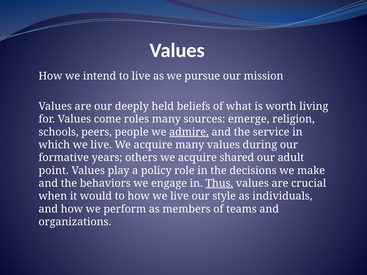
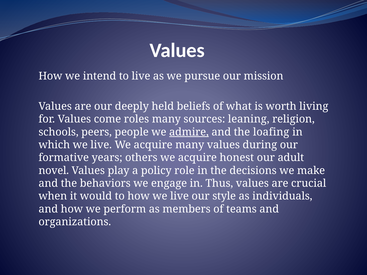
emerge: emerge -> leaning
service: service -> loafing
shared: shared -> honest
point: point -> novel
Thus underline: present -> none
